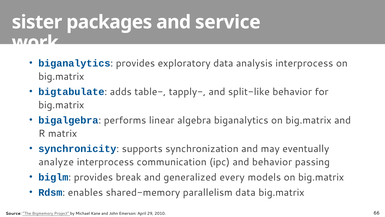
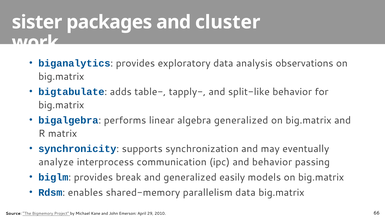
service: service -> cluster
analysis interprocess: interprocess -> observations
algebra biganalytics: biganalytics -> generalized
every: every -> easily
